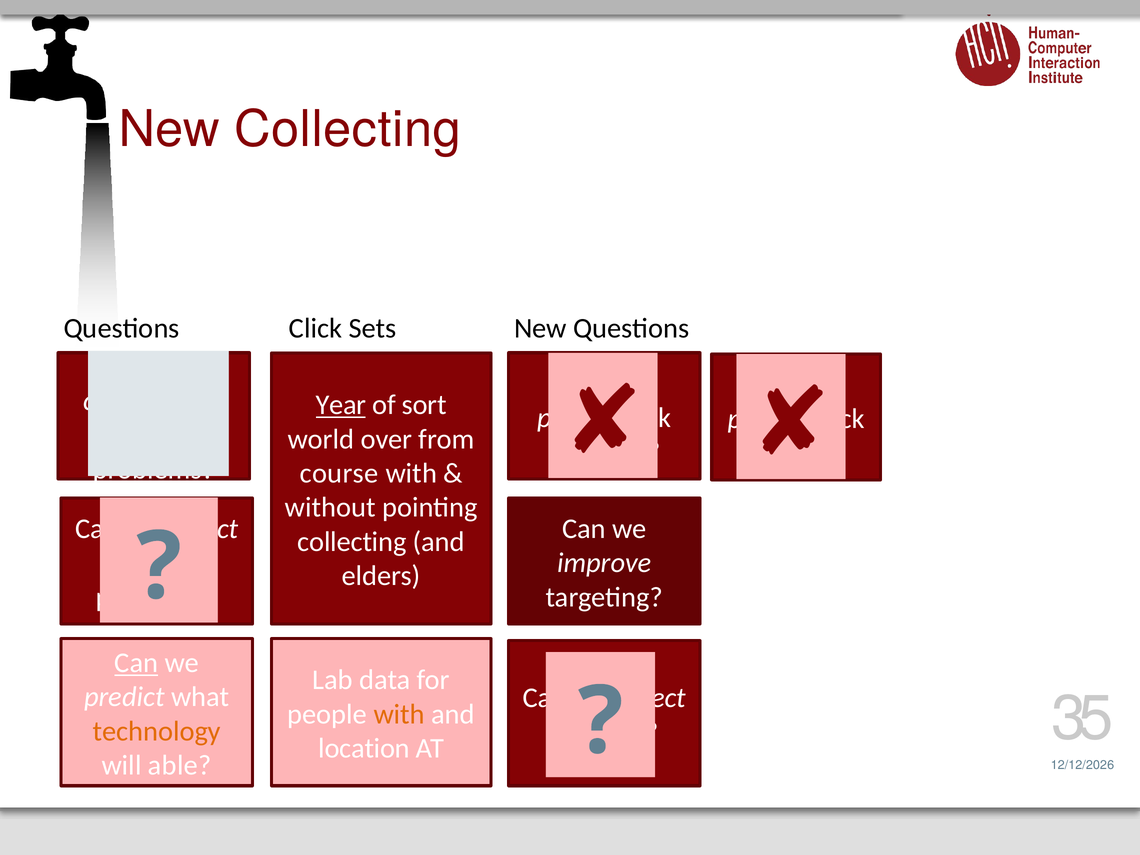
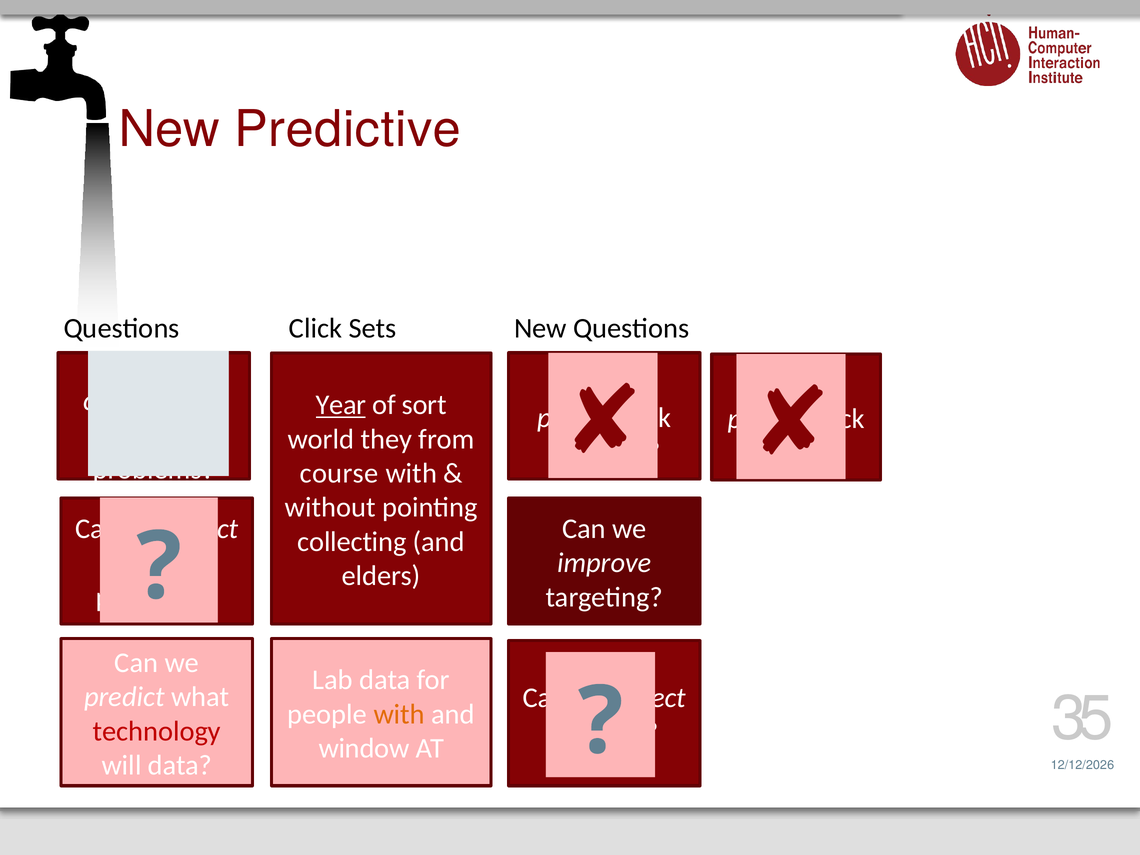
New Collecting: Collecting -> Predictive
over: over -> they
Can at (136, 663) underline: present -> none
technology colour: orange -> red
location: location -> window
will able: able -> data
